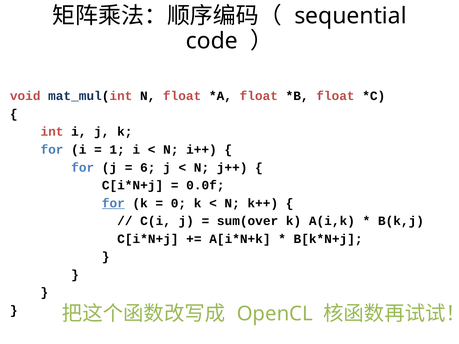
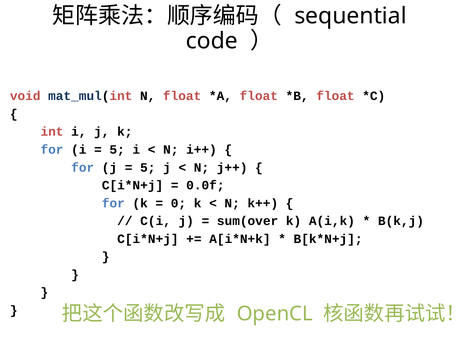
1 at (117, 150): 1 -> 5
6 at (148, 168): 6 -> 5
for at (113, 203) underline: present -> none
